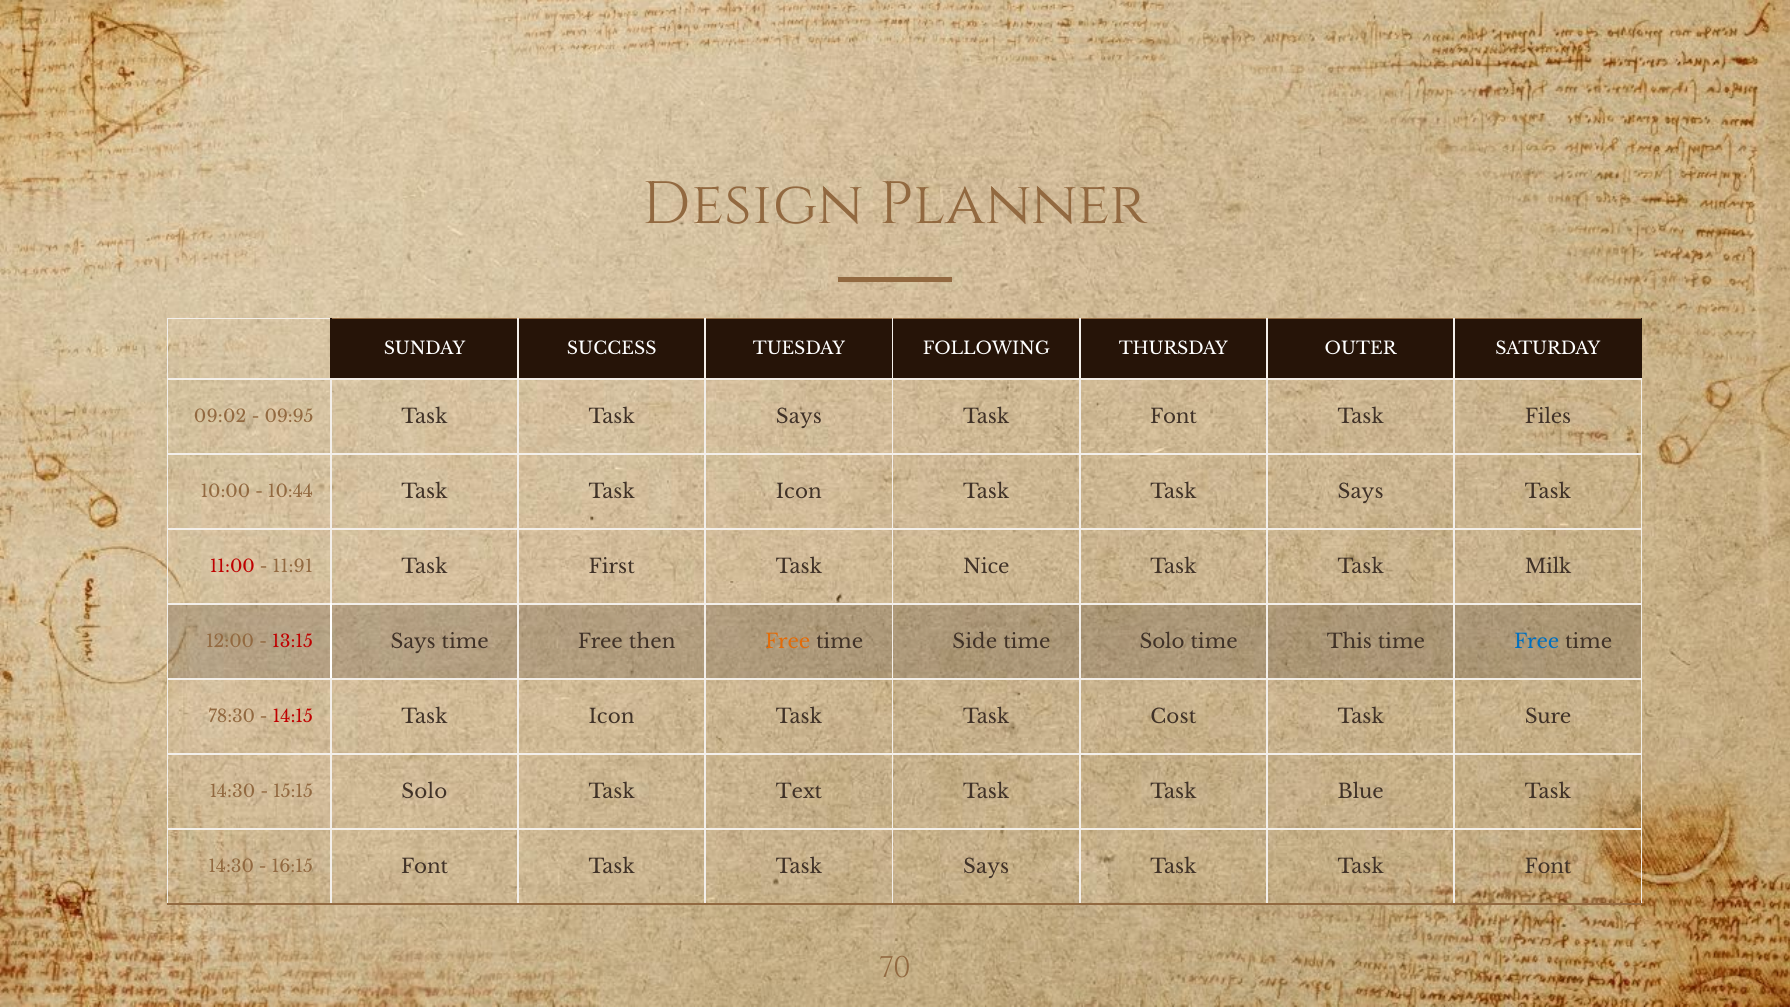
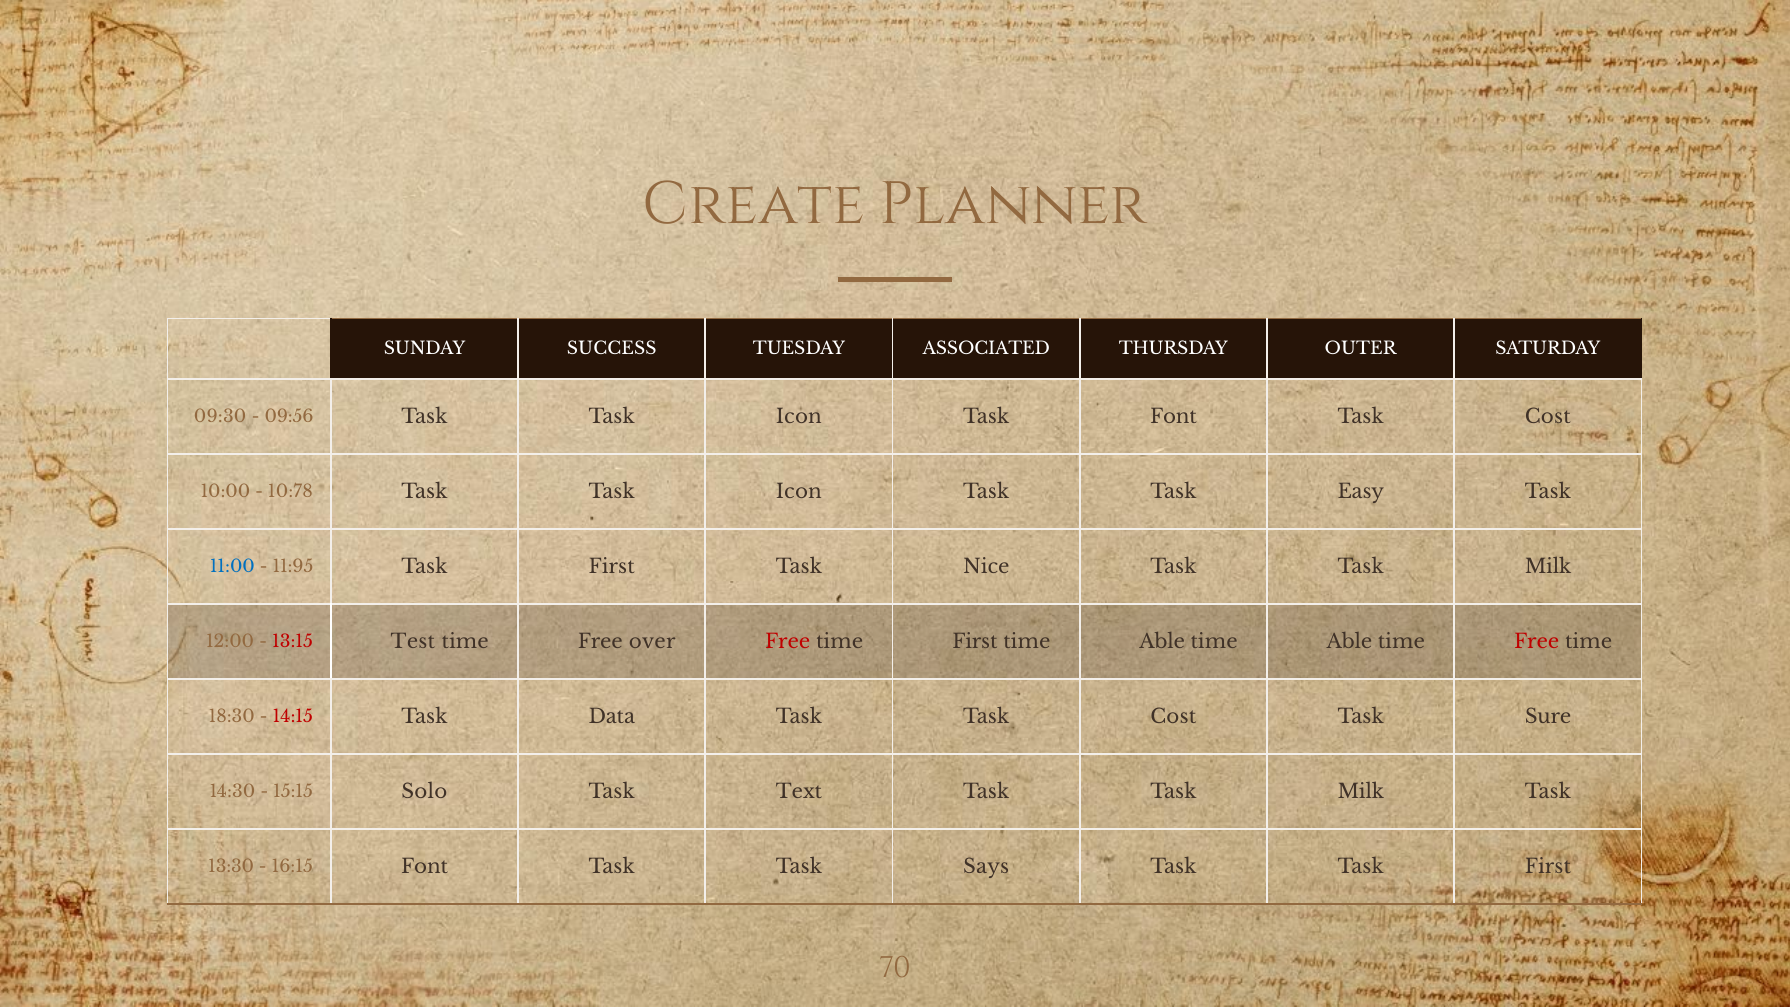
Design: Design -> Create
FOLLOWING: FOLLOWING -> ASSOCIATED
09:02: 09:02 -> 09:30
09:95: 09:95 -> 09:56
Says at (799, 417): Says -> Icon
Files at (1548, 417): Files -> Cost
10:44: 10:44 -> 10:78
Says at (1361, 492): Says -> Easy
11:00 colour: red -> blue
11:91: 11:91 -> 11:95
Says at (413, 642): Says -> Test
then: then -> over
Free at (788, 642) colour: orange -> red
Side at (975, 642): Side -> First
Solo at (1162, 642): Solo -> Able
This at (1349, 642): This -> Able
Free at (1537, 642) colour: blue -> red
78:30: 78:30 -> 18:30
Icon at (612, 717): Icon -> Data
Blue at (1361, 792): Blue -> Milk
14:30 at (231, 867): 14:30 -> 13:30
Task Task Font: Font -> First
